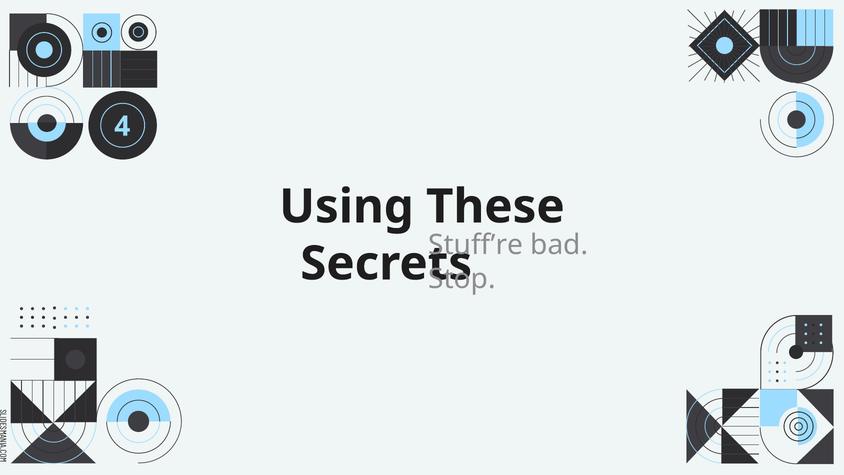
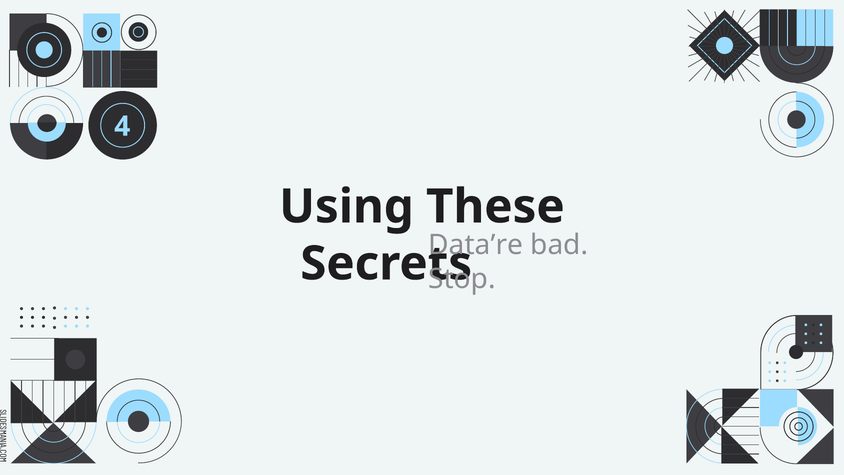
Stuff’re: Stuff’re -> Data’re
